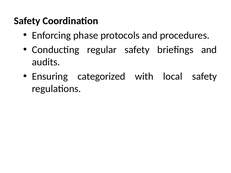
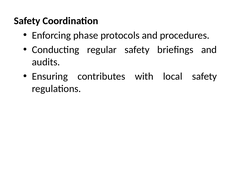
categorized: categorized -> contributes
